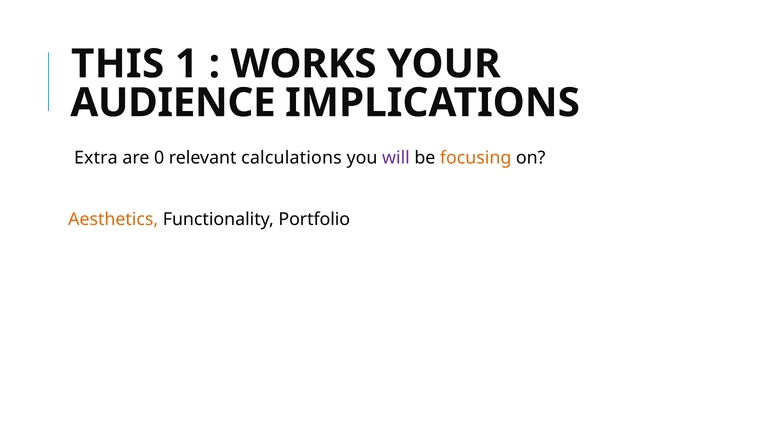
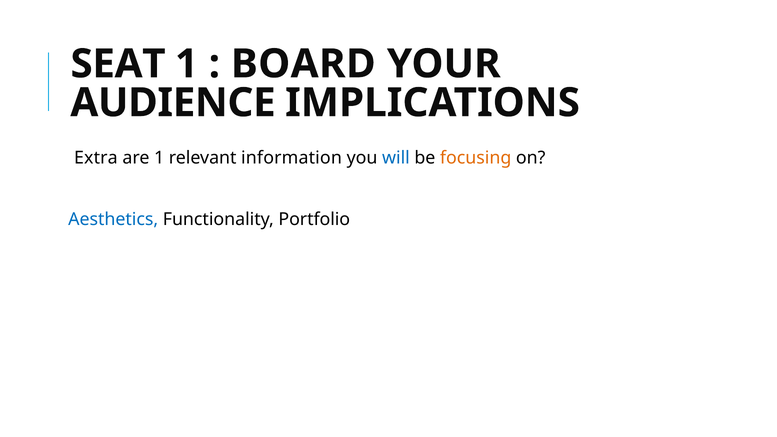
THIS: THIS -> SEAT
WORKS: WORKS -> BOARD
are 0: 0 -> 1
calculations: calculations -> information
will colour: purple -> blue
Aesthetics colour: orange -> blue
